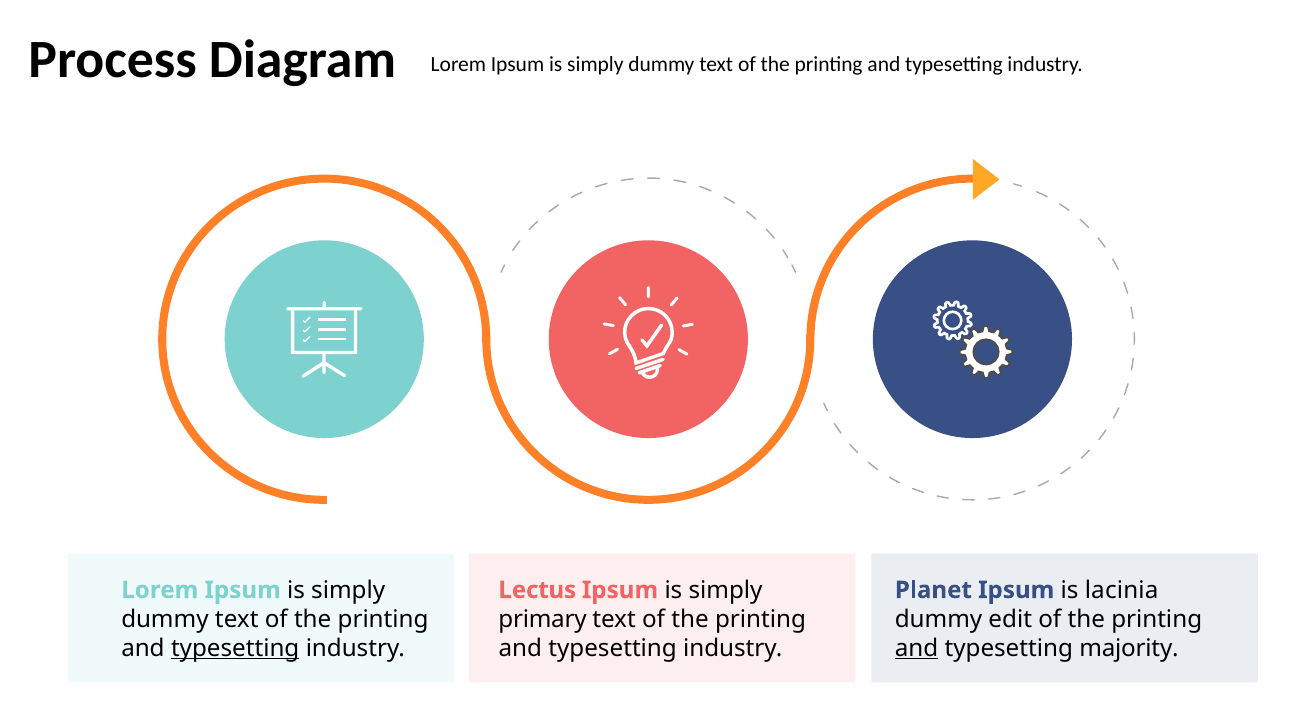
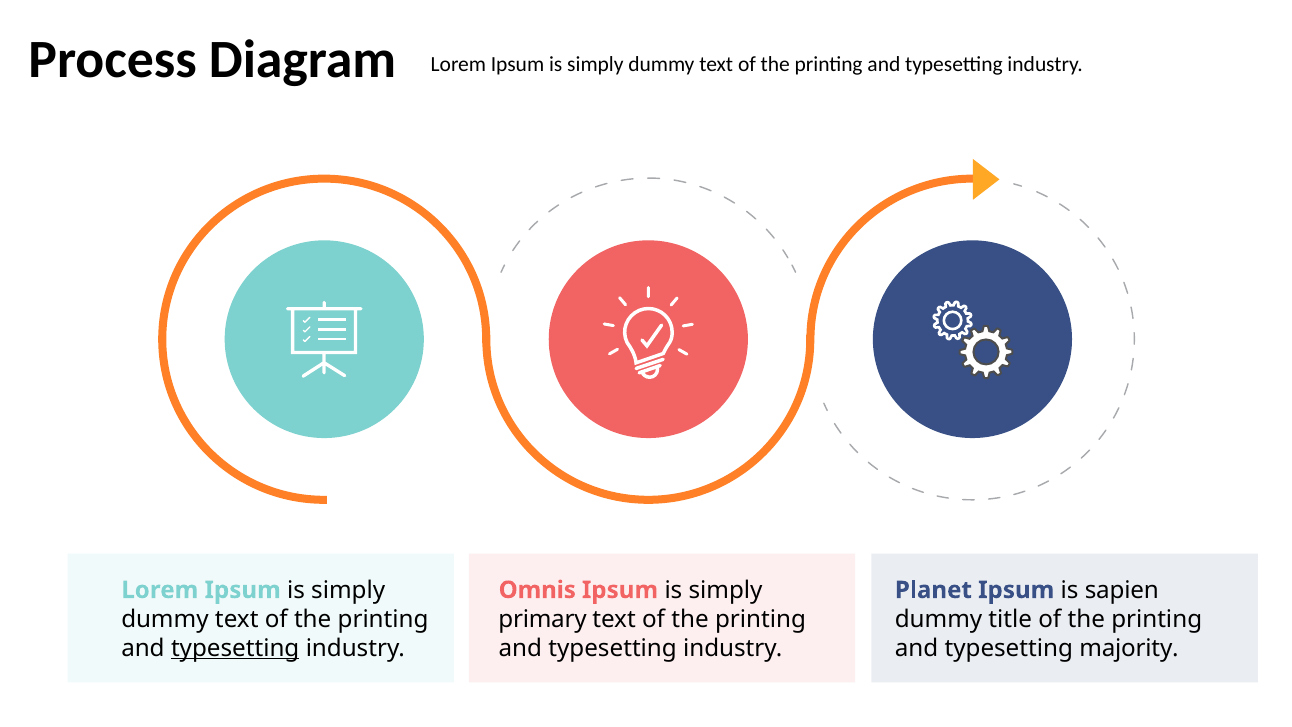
Lectus: Lectus -> Omnis
lacinia: lacinia -> sapien
edit: edit -> title
and at (917, 648) underline: present -> none
